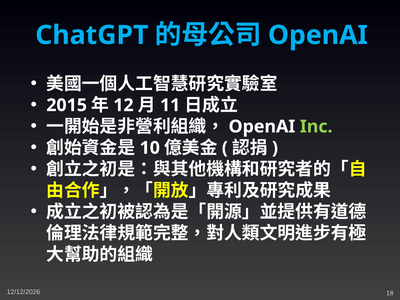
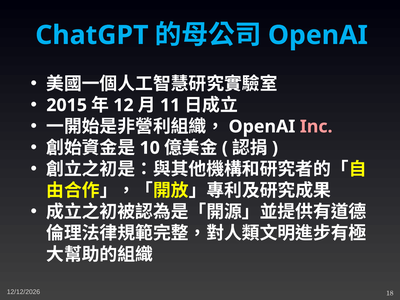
Inc colour: light green -> pink
